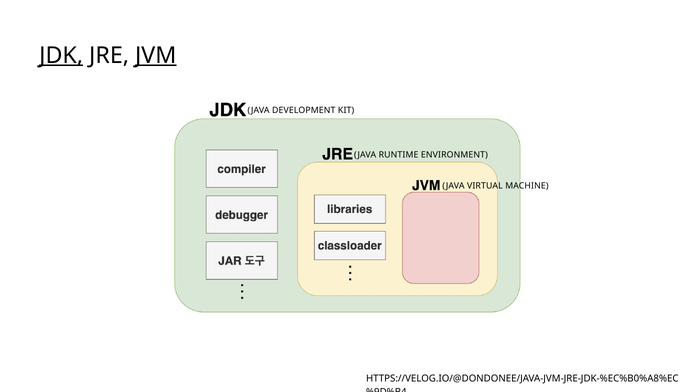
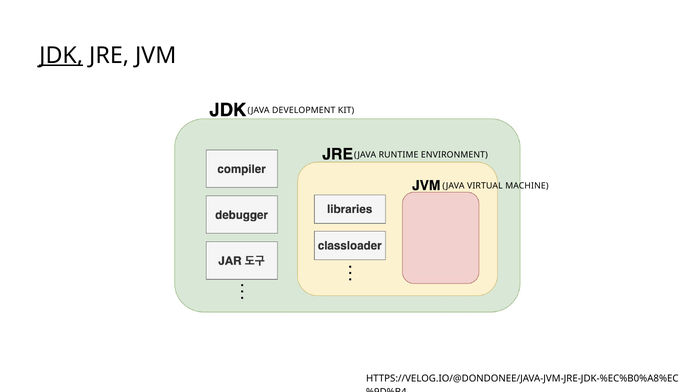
JVM underline: present -> none
